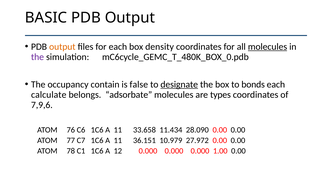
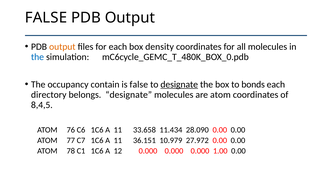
BASIC at (46, 18): BASIC -> FALSE
molecules at (268, 47) underline: present -> none
the at (38, 57) colour: purple -> blue
calculate: calculate -> directory
belongs adsorbate: adsorbate -> designate
are types: types -> atom
7,9,6: 7,9,6 -> 8,4,5
